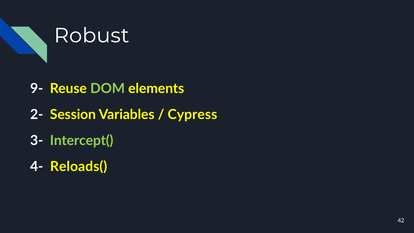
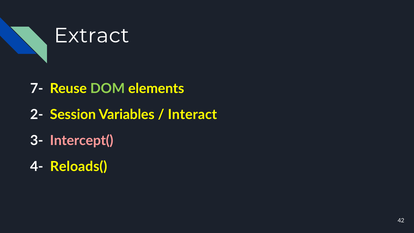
Robust: Robust -> Extract
9-: 9- -> 7-
Cypress: Cypress -> Interact
Intercept( colour: light green -> pink
